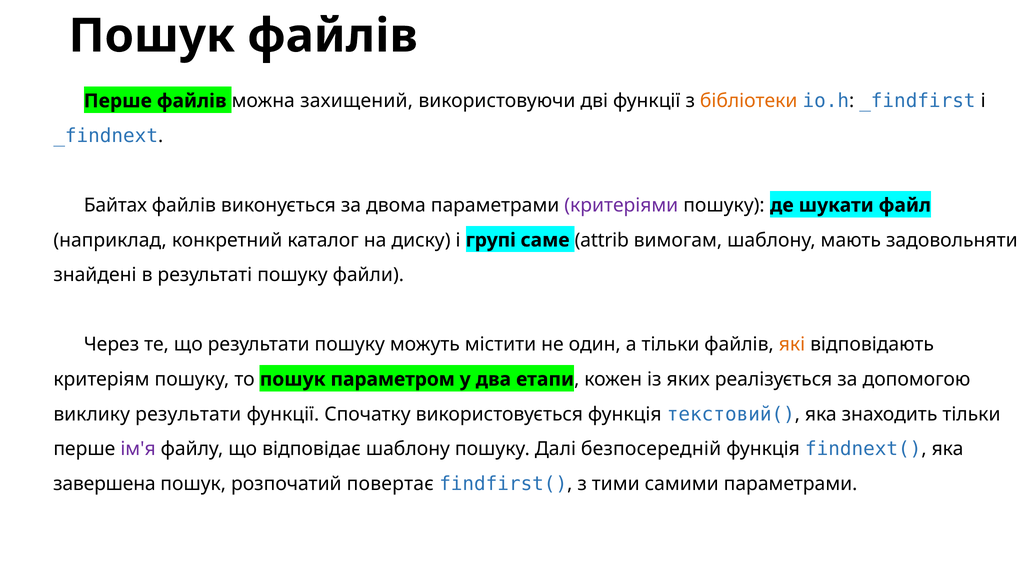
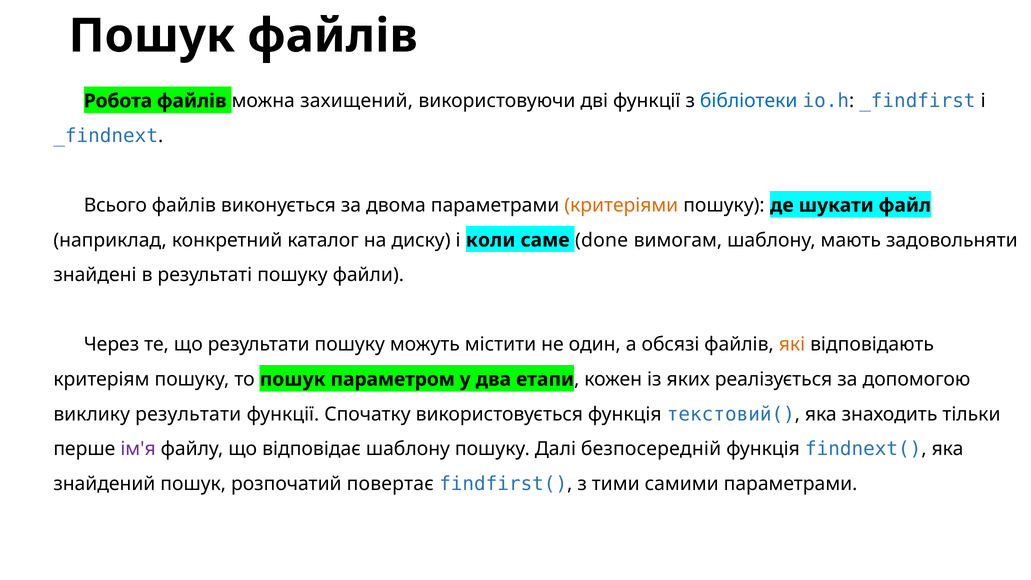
Перше at (118, 101): Перше -> Робота
бібліотеки colour: orange -> blue
Байтах: Байтах -> Всього
критеріями colour: purple -> orange
групі: групі -> коли
attrib: attrib -> done
а тільки: тільки -> обсязі
завершена: завершена -> знайдений
